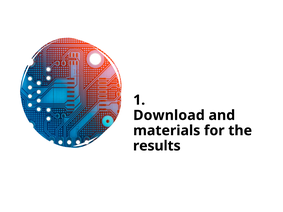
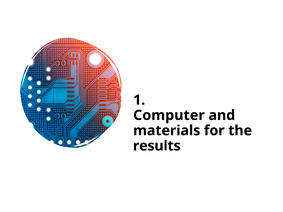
Download: Download -> Computer
